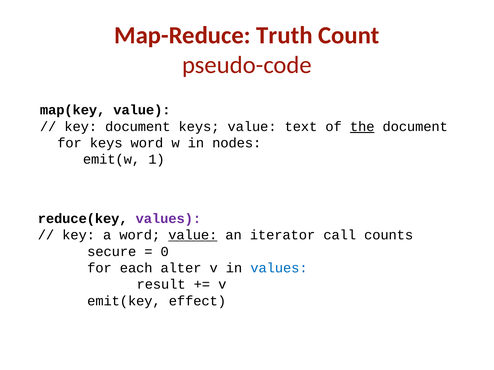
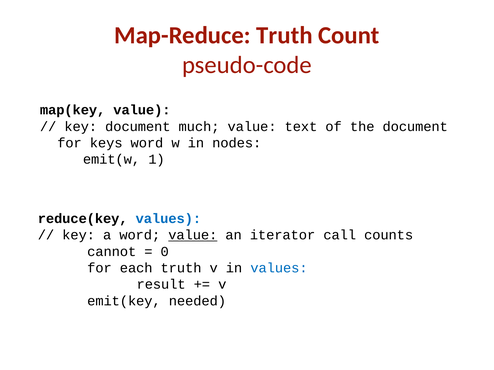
document keys: keys -> much
the underline: present -> none
values at (168, 219) colour: purple -> blue
secure: secure -> cannot
each alter: alter -> truth
effect: effect -> needed
